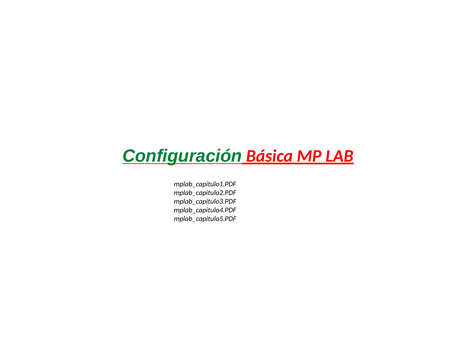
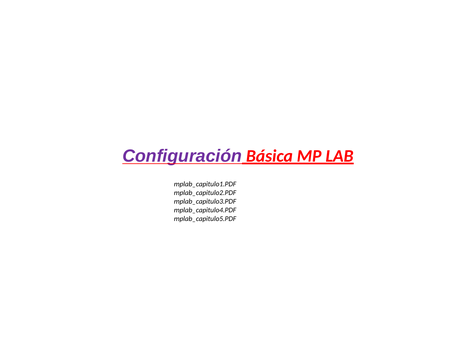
Configuración colour: green -> purple
